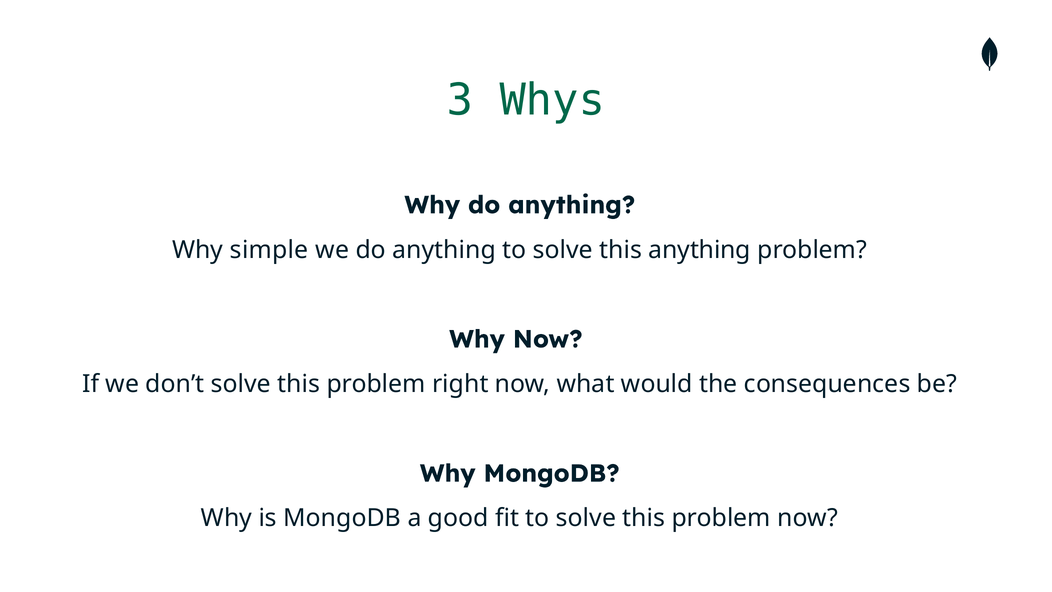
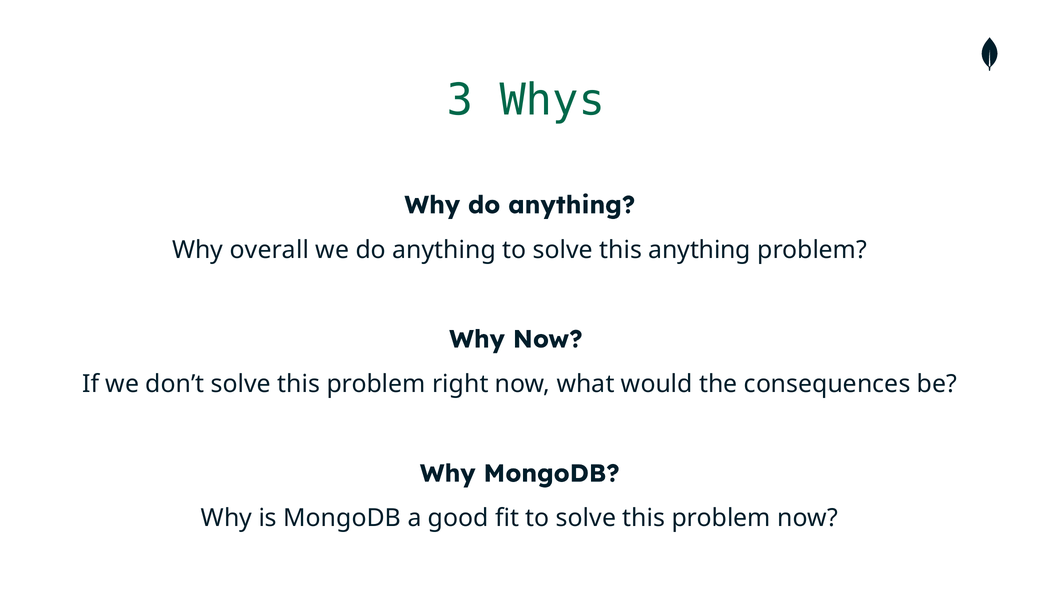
simple: simple -> overall
